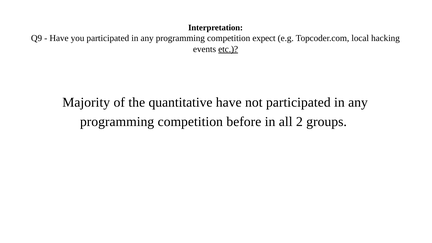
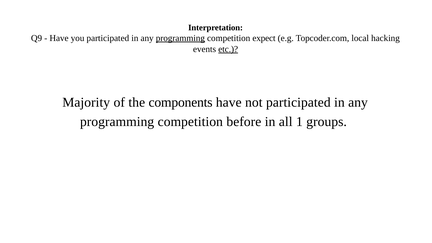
programming at (180, 38) underline: none -> present
quantitative: quantitative -> components
2: 2 -> 1
